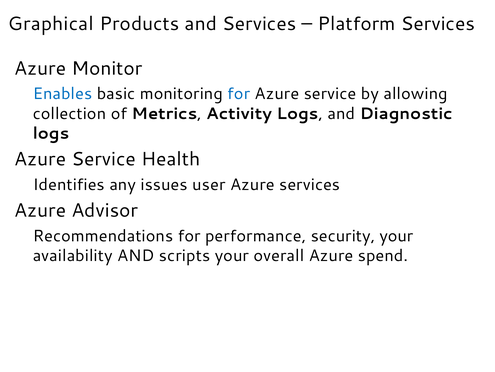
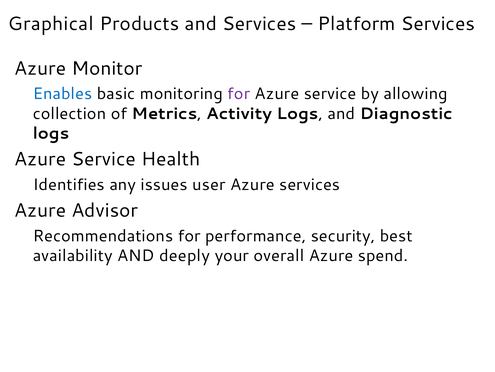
for at (239, 94) colour: blue -> purple
security your: your -> best
scripts: scripts -> deeply
